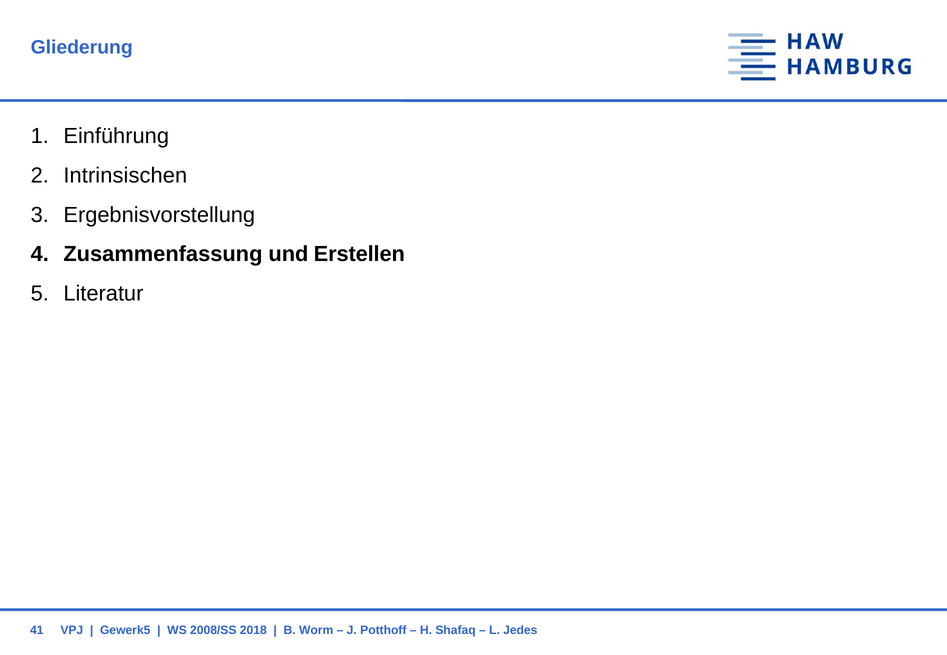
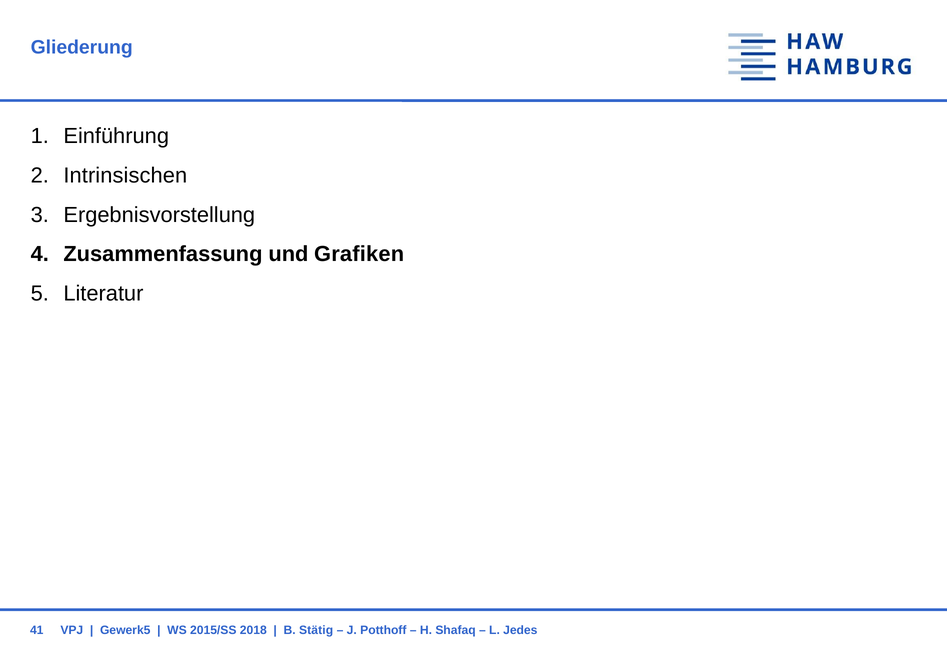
Erstellen: Erstellen -> Grafiken
2008/SS: 2008/SS -> 2015/SS
Worm: Worm -> Stätig
